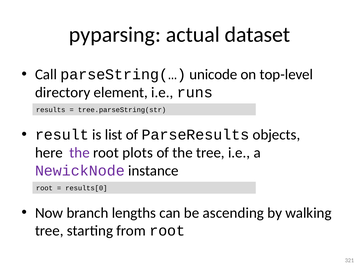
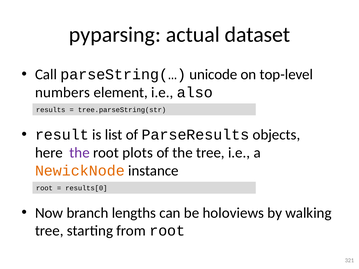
directory: directory -> numbers
runs: runs -> also
NewickNode colour: purple -> orange
ascending: ascending -> holoviews
